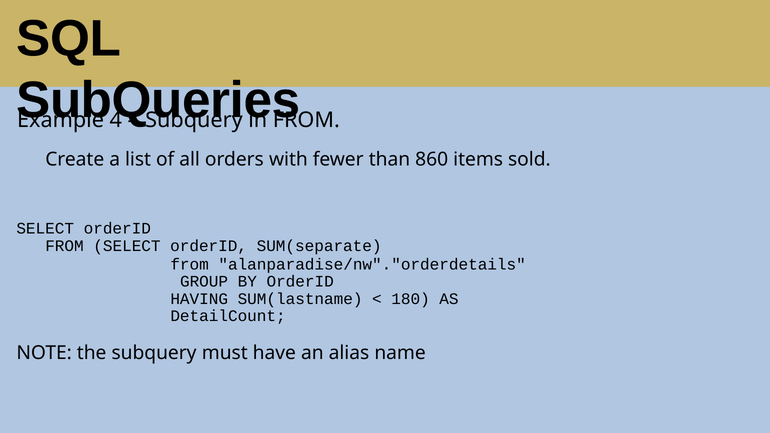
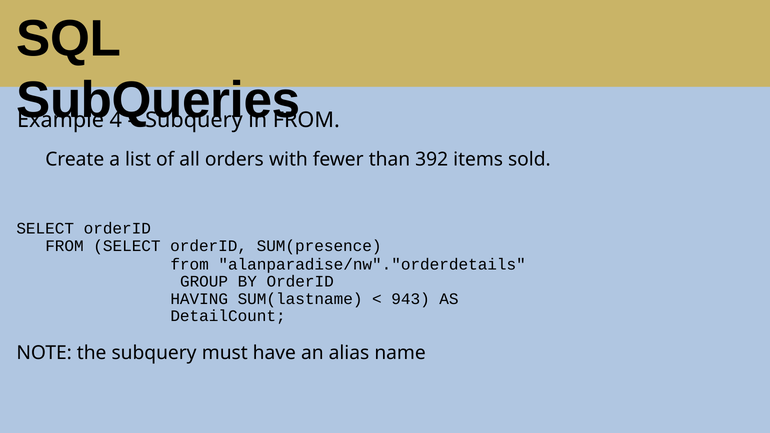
860: 860 -> 392
SUM(separate: SUM(separate -> SUM(presence
180: 180 -> 943
